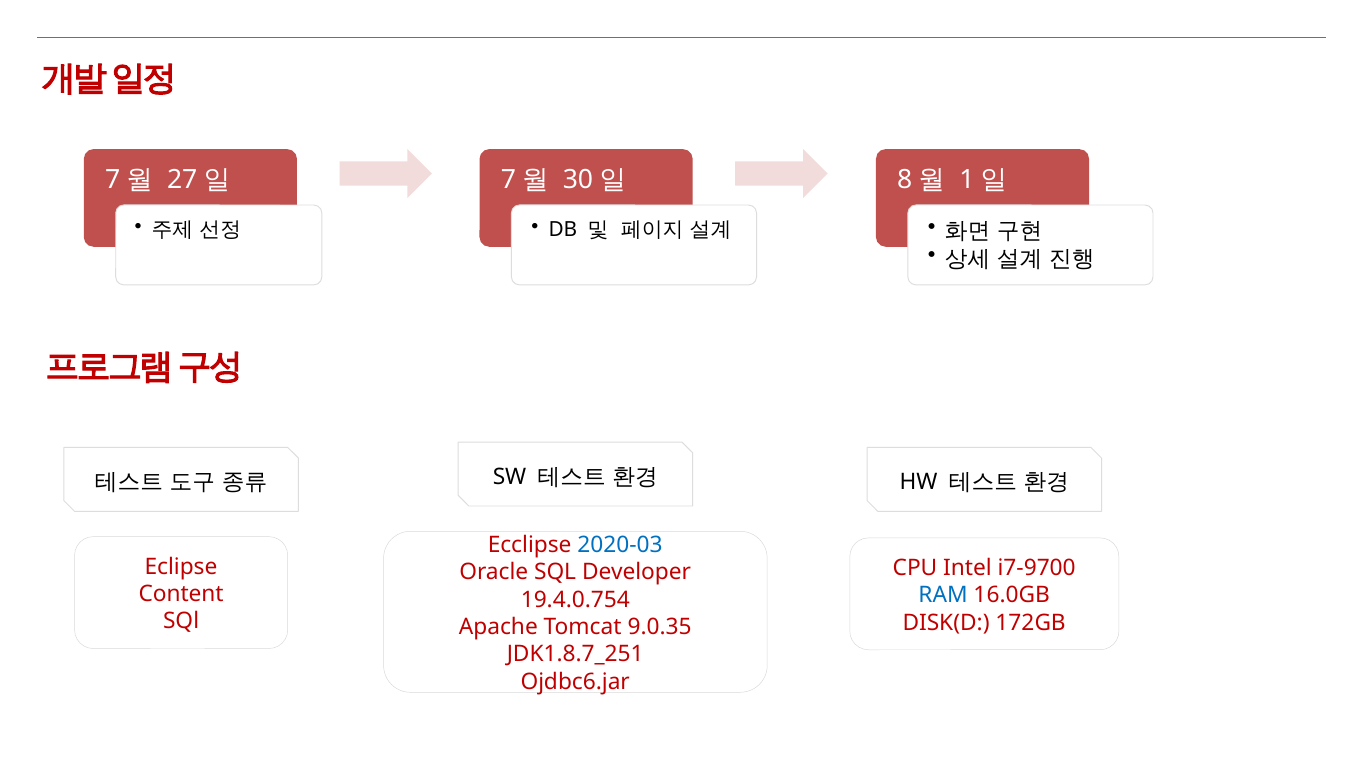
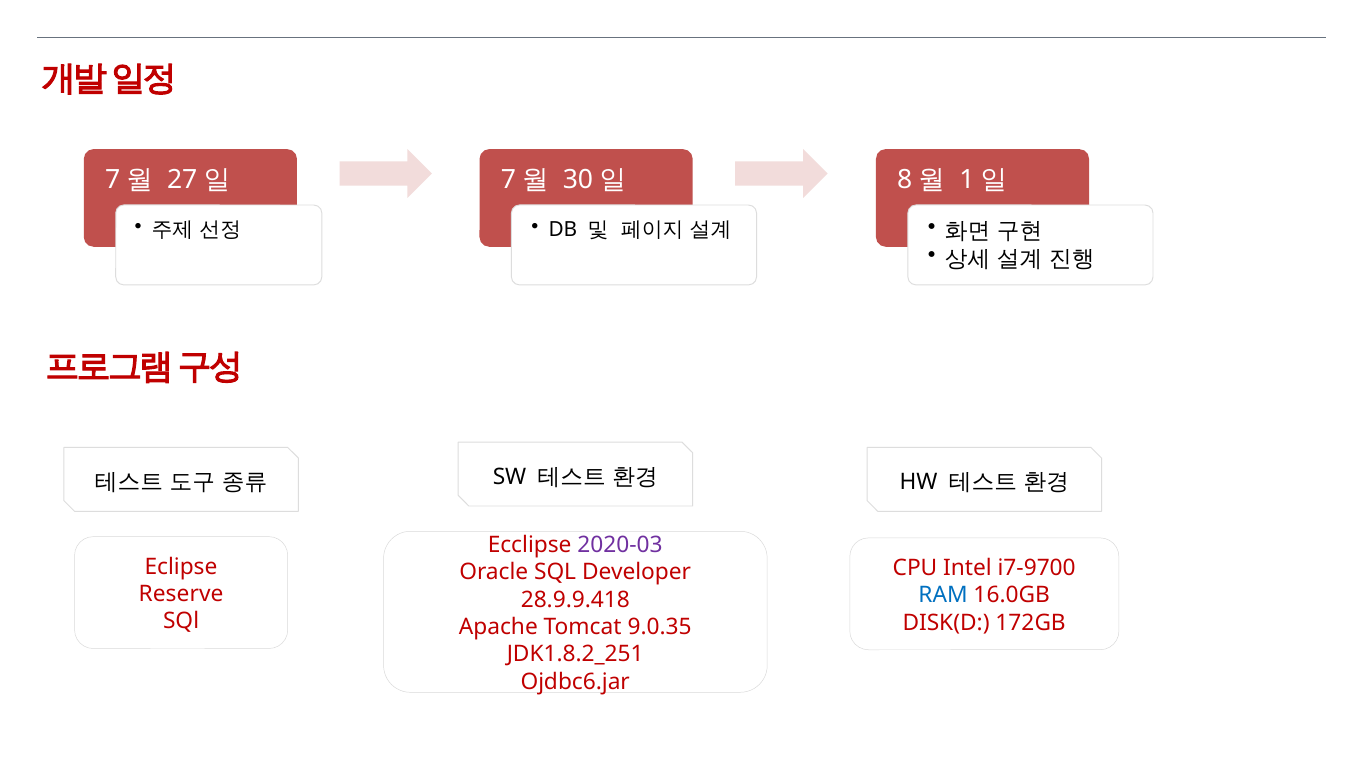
2020-03 colour: blue -> purple
Content: Content -> Reserve
19.4.0.754: 19.4.0.754 -> 28.9.9.418
JDK1.8.7_251: JDK1.8.7_251 -> JDK1.8.2_251
